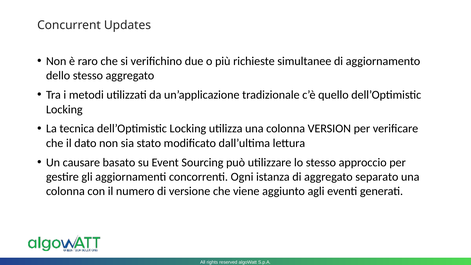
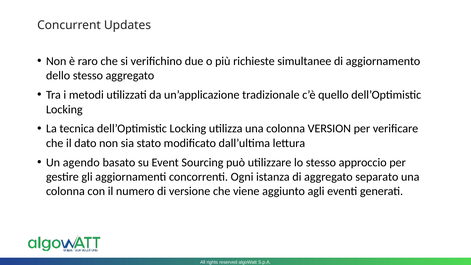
causare: causare -> agendo
